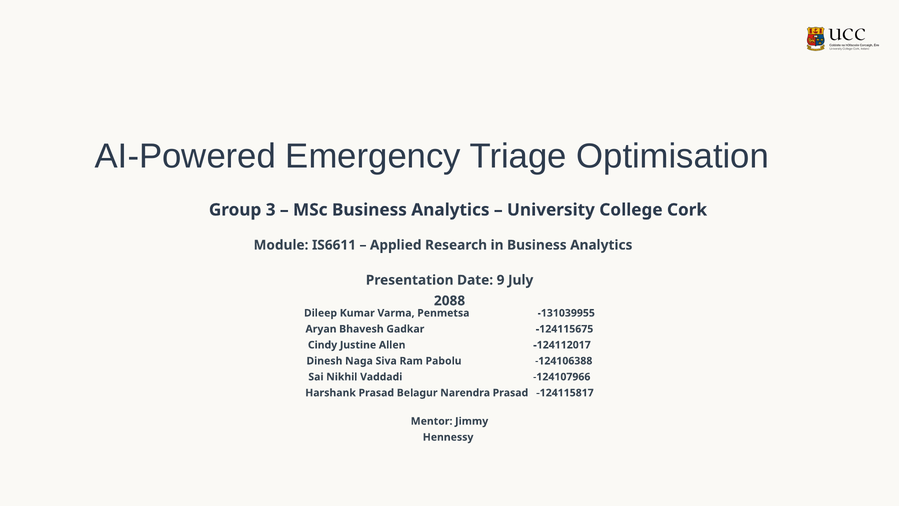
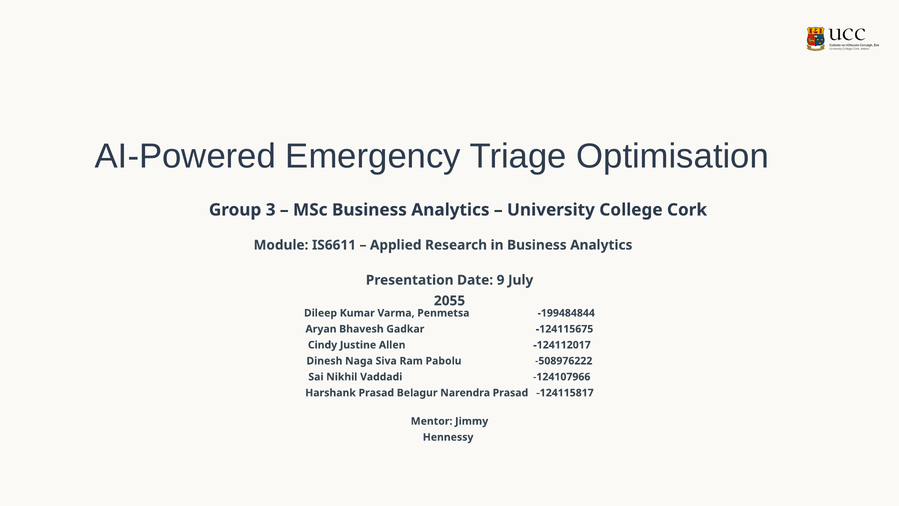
2088: 2088 -> 2055
-131039955: -131039955 -> -199484844
-124106388: -124106388 -> -508976222
